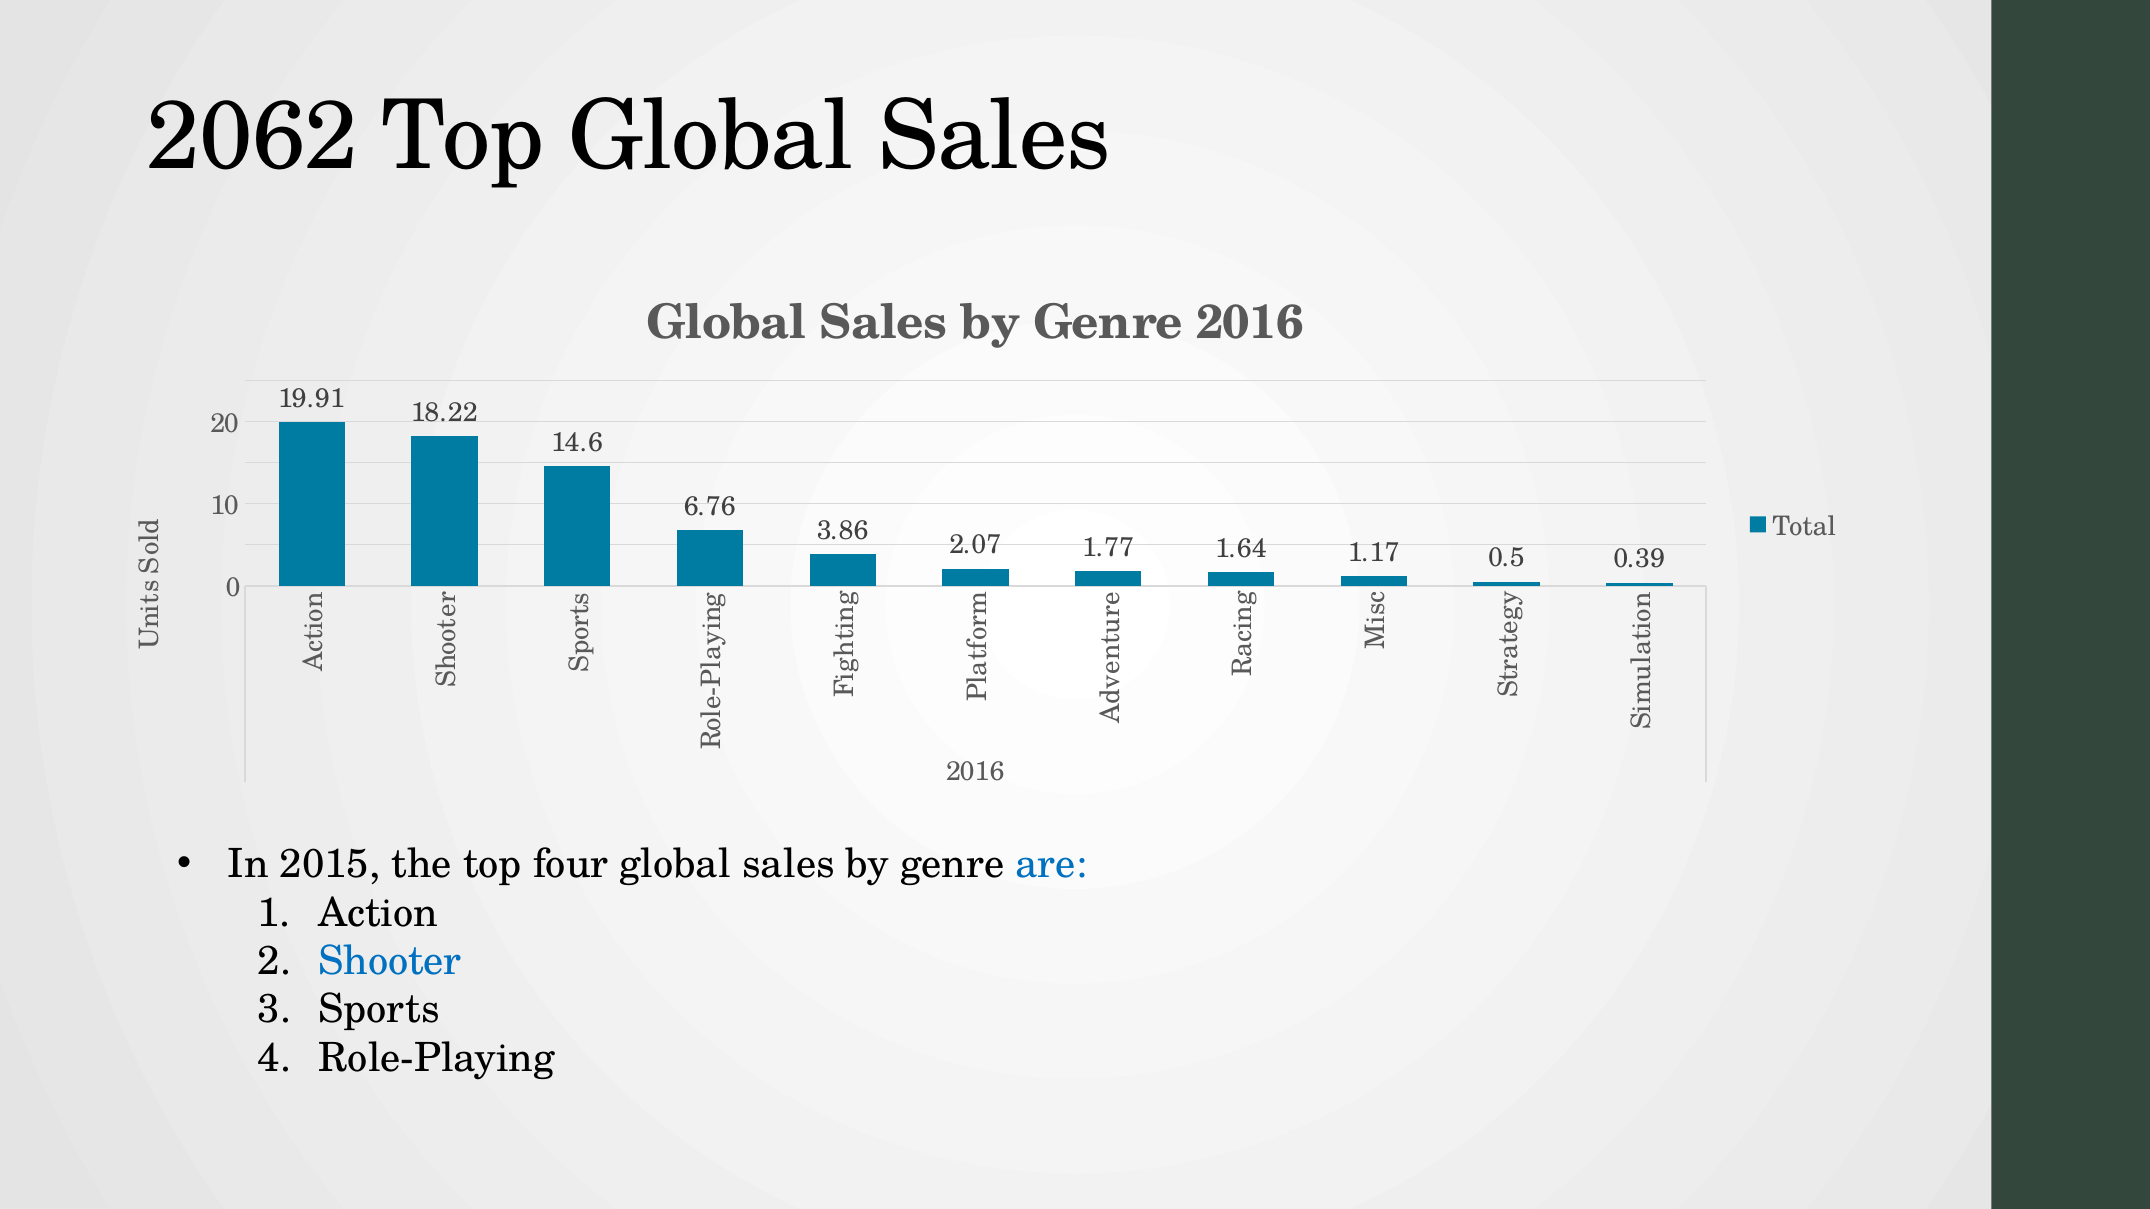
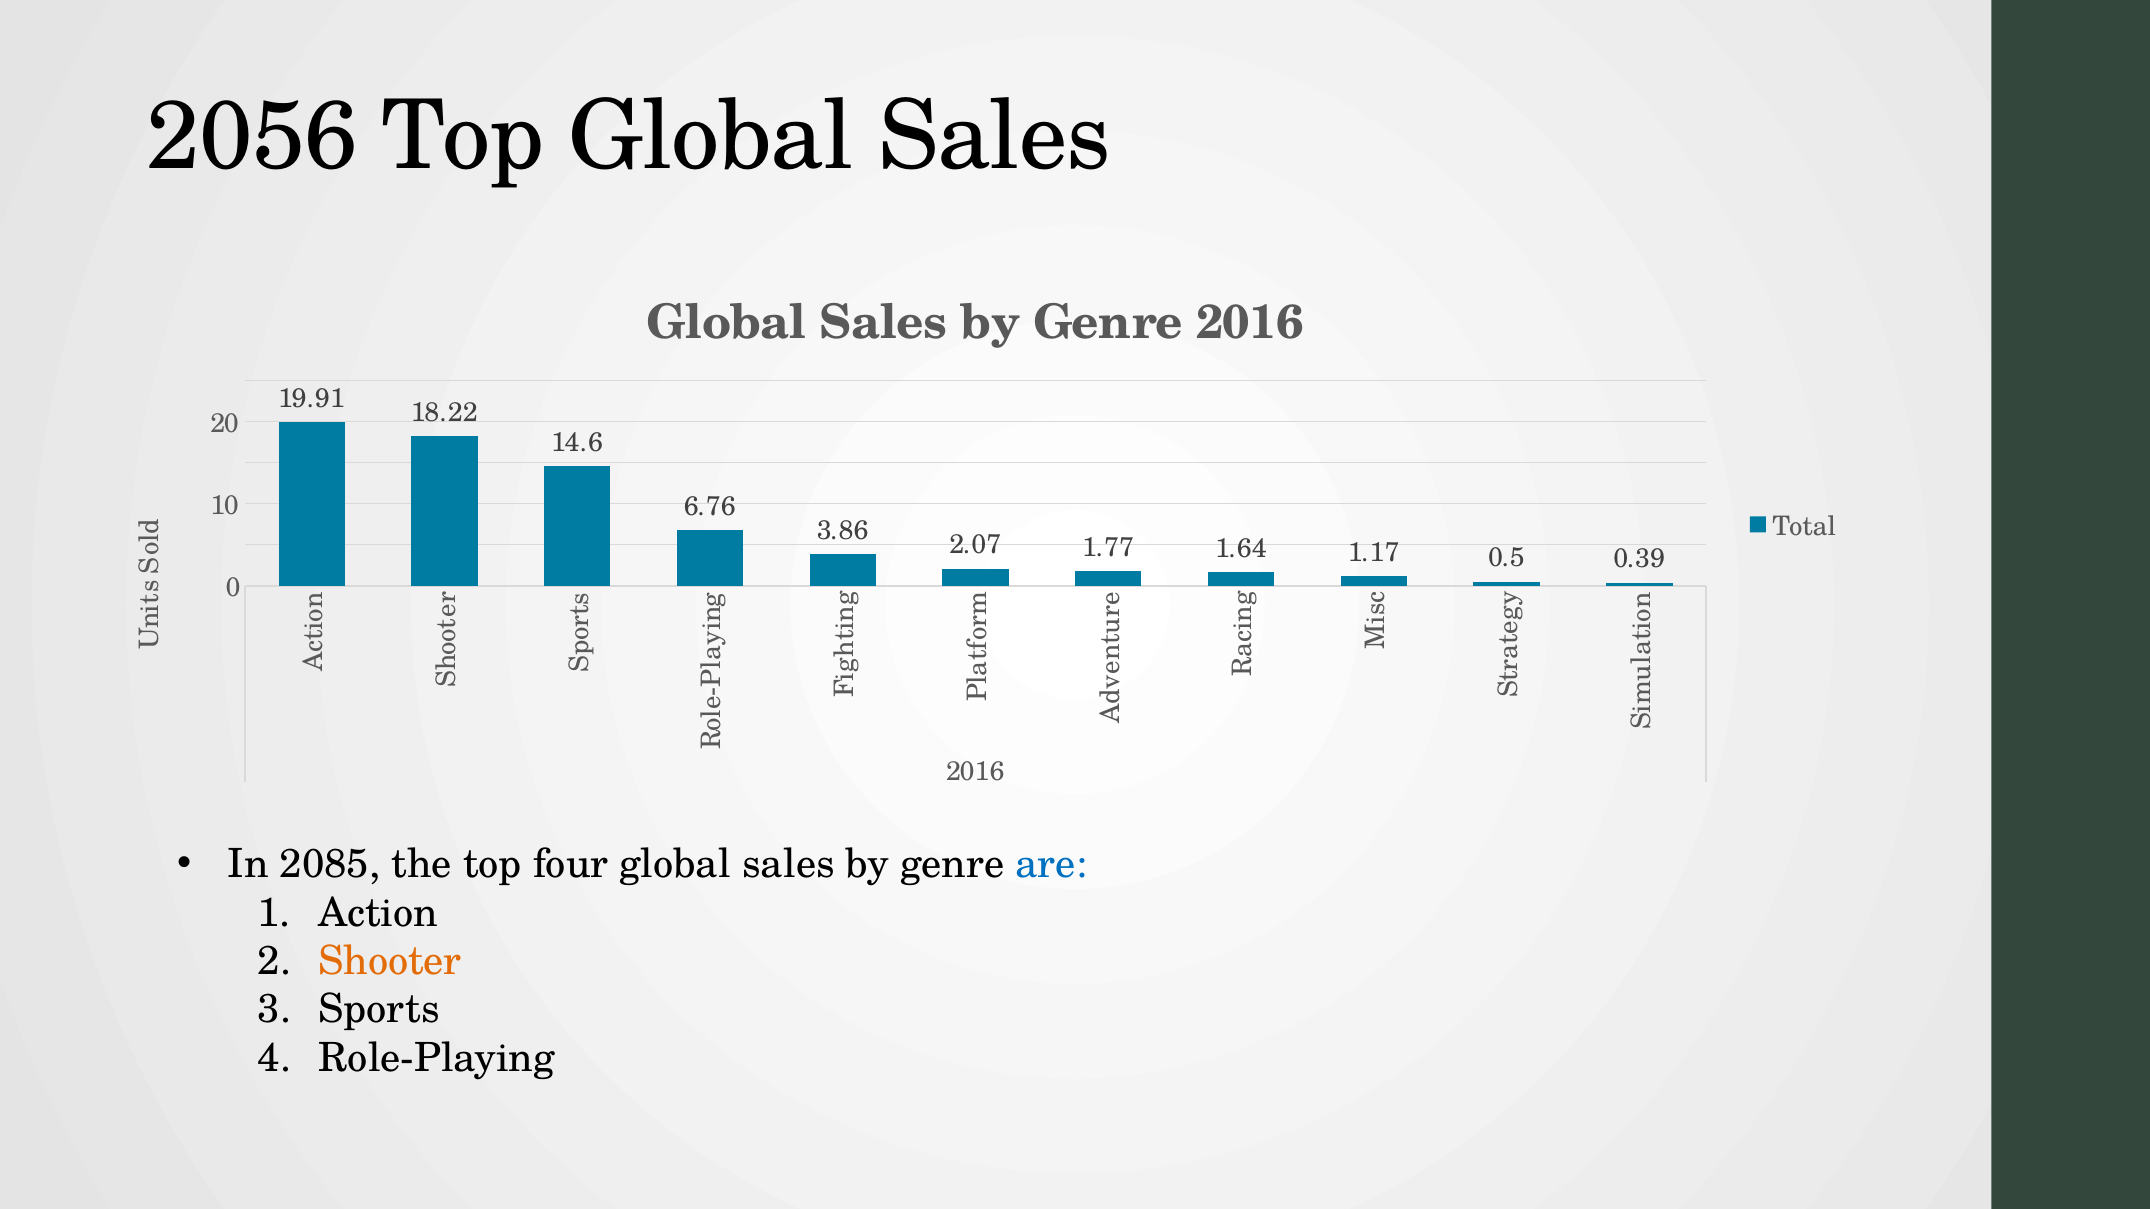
2062: 2062 -> 2056
2015: 2015 -> 2085
Shooter colour: blue -> orange
